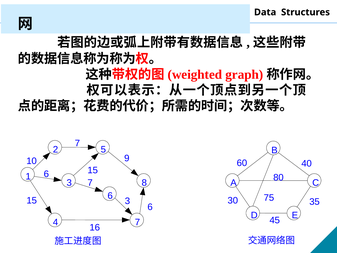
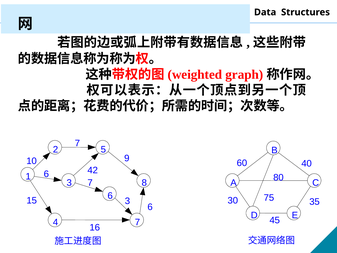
6 15: 15 -> 42
